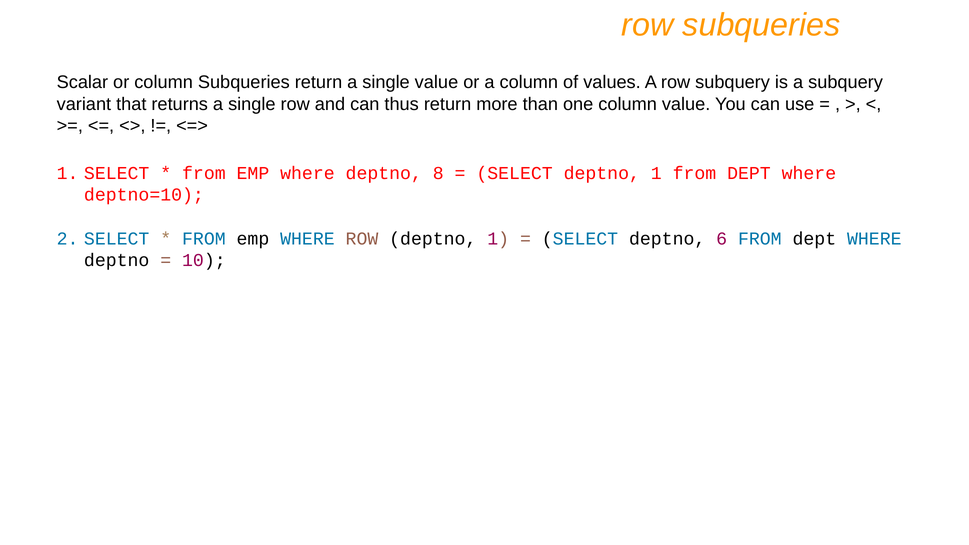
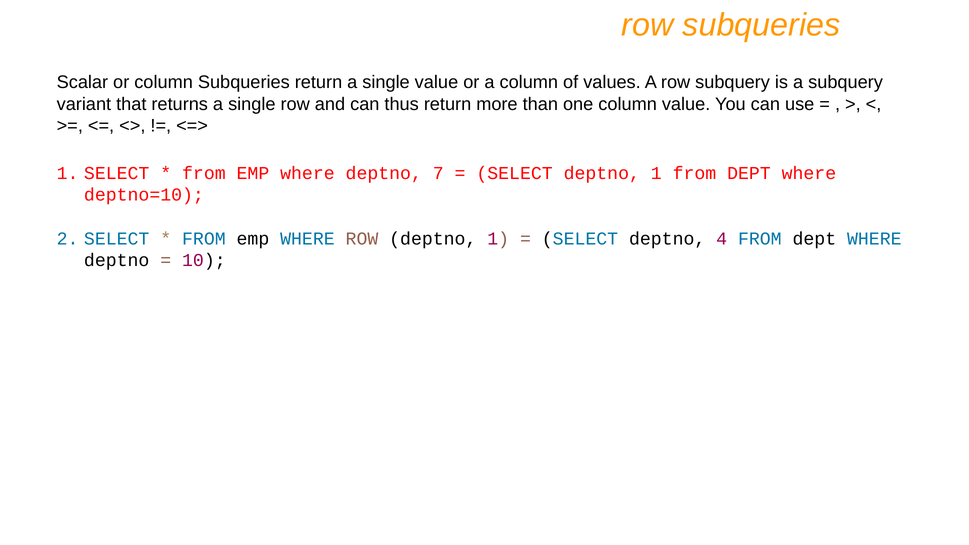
8: 8 -> 7
6: 6 -> 4
